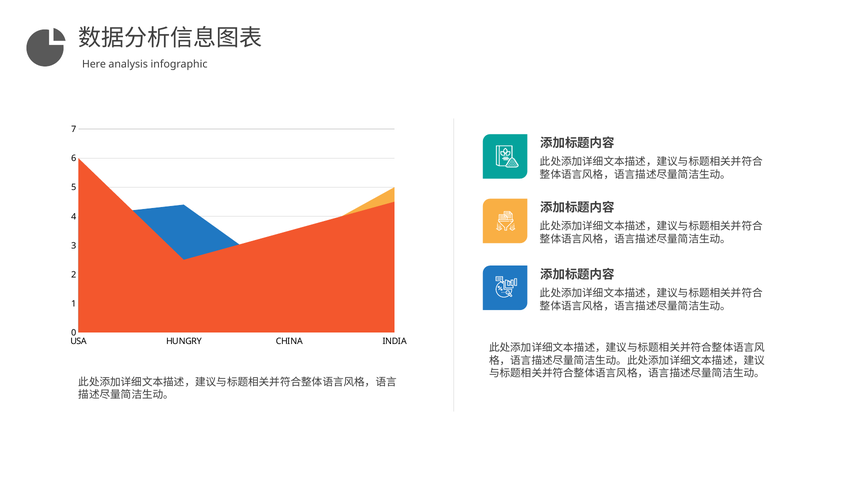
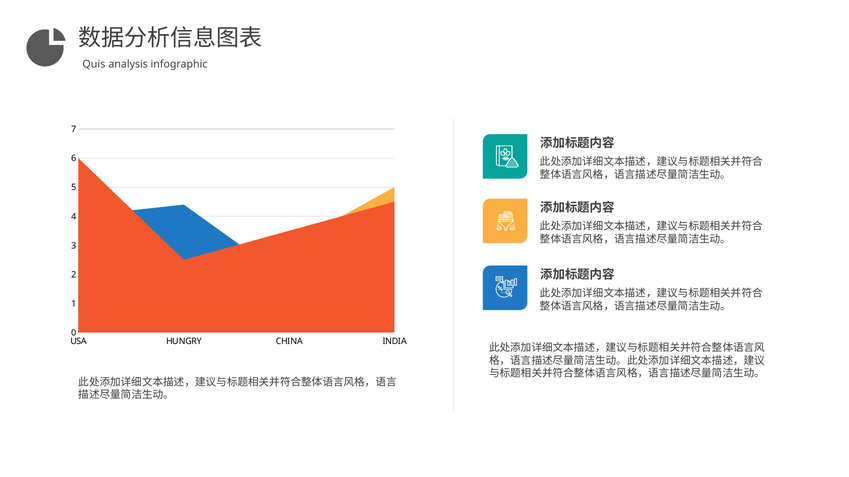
Here: Here -> Quis
